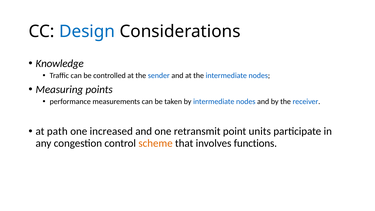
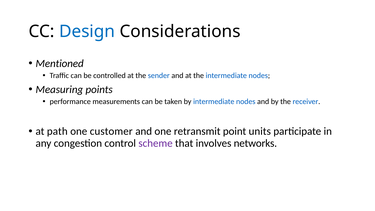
Knowledge: Knowledge -> Mentioned
increased: increased -> customer
scheme colour: orange -> purple
functions: functions -> networks
